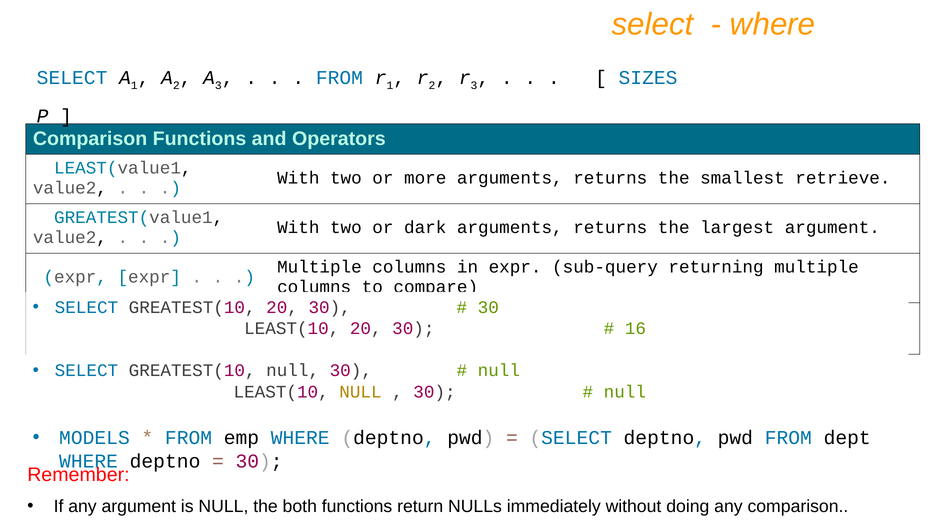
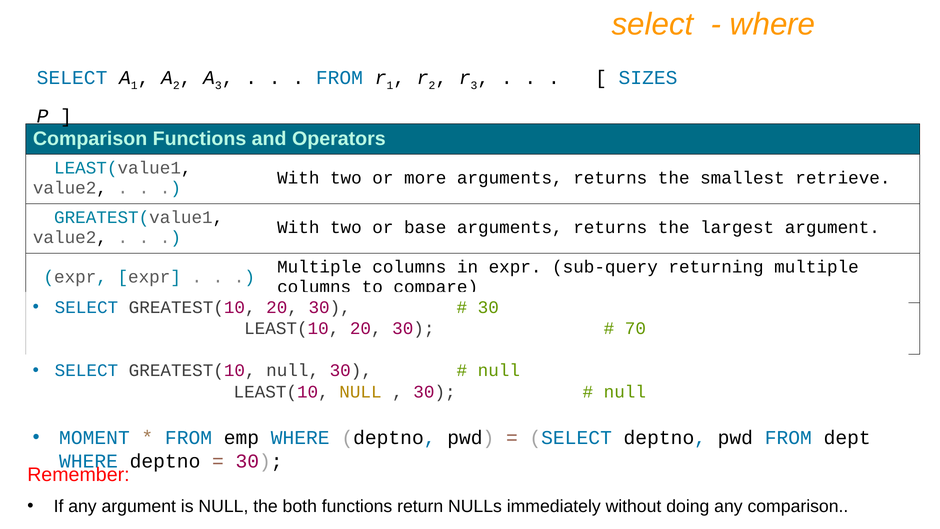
dark: dark -> base
16: 16 -> 70
MODELS: MODELS -> MOMENT
